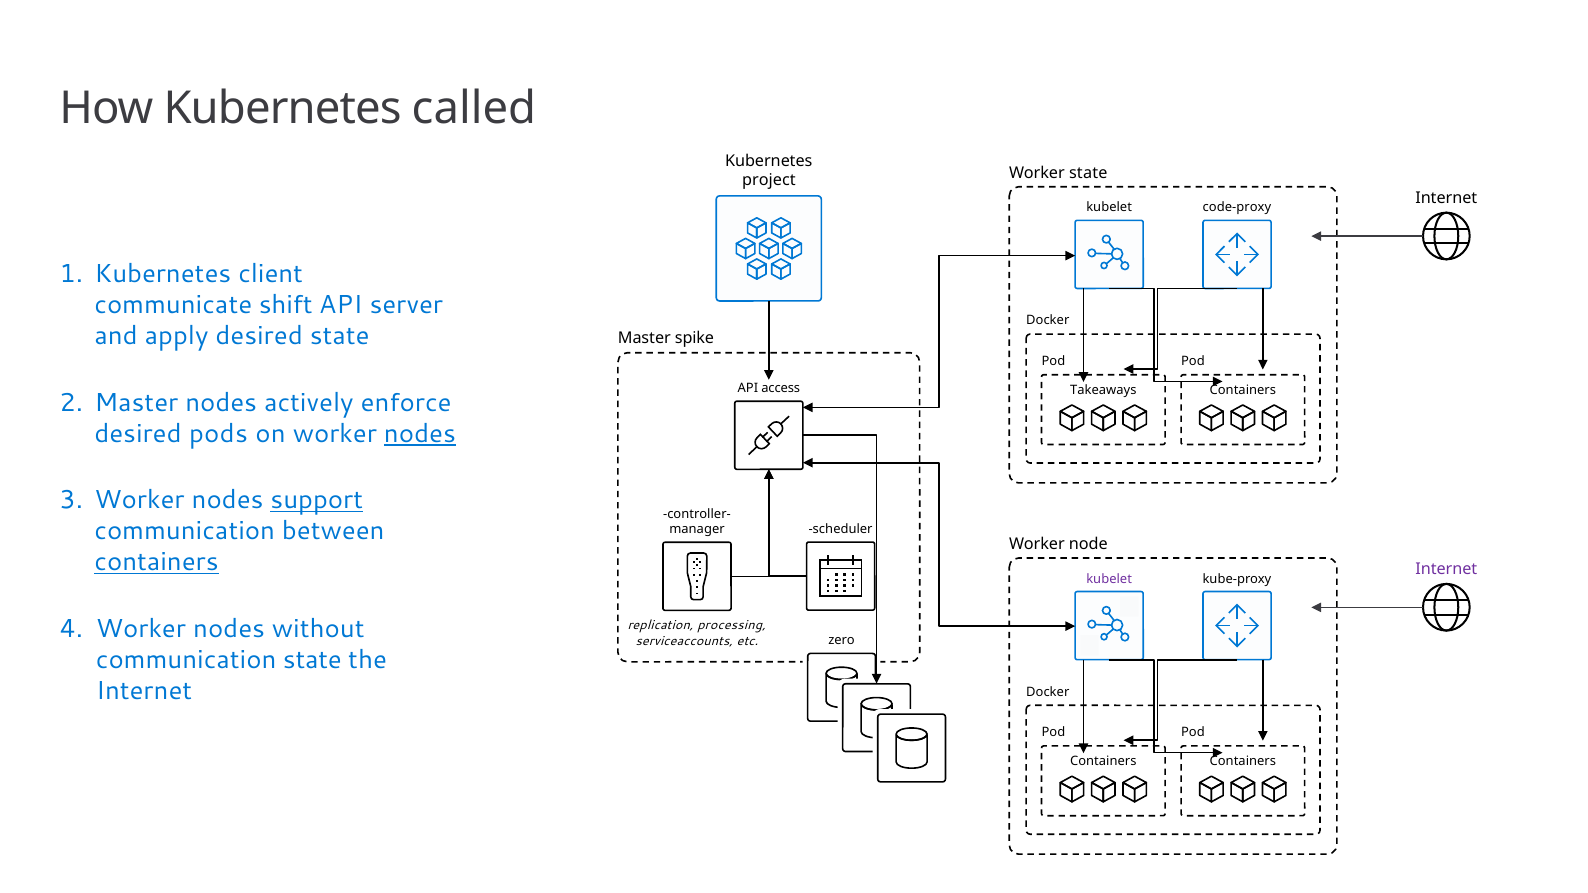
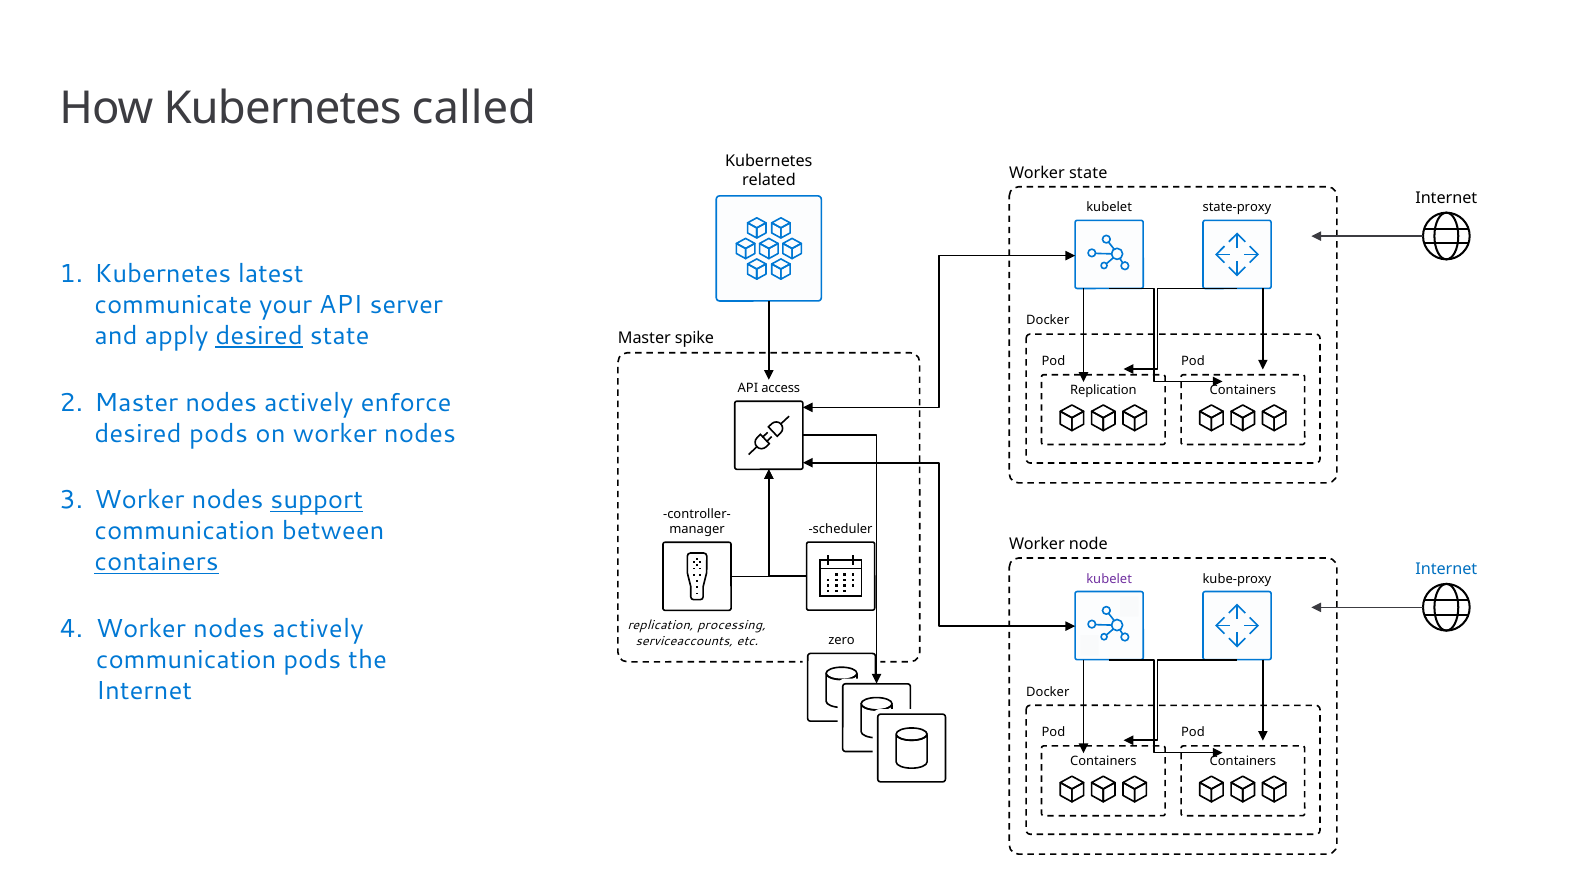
project: project -> related
code-proxy: code-proxy -> state-proxy
client: client -> latest
shift: shift -> your
desired at (259, 336) underline: none -> present
Takeaways at (1103, 390): Takeaways -> Replication
nodes at (420, 434) underline: present -> none
Internet at (1446, 569) colour: purple -> blue
Worker nodes without: without -> actively
communication state: state -> pods
